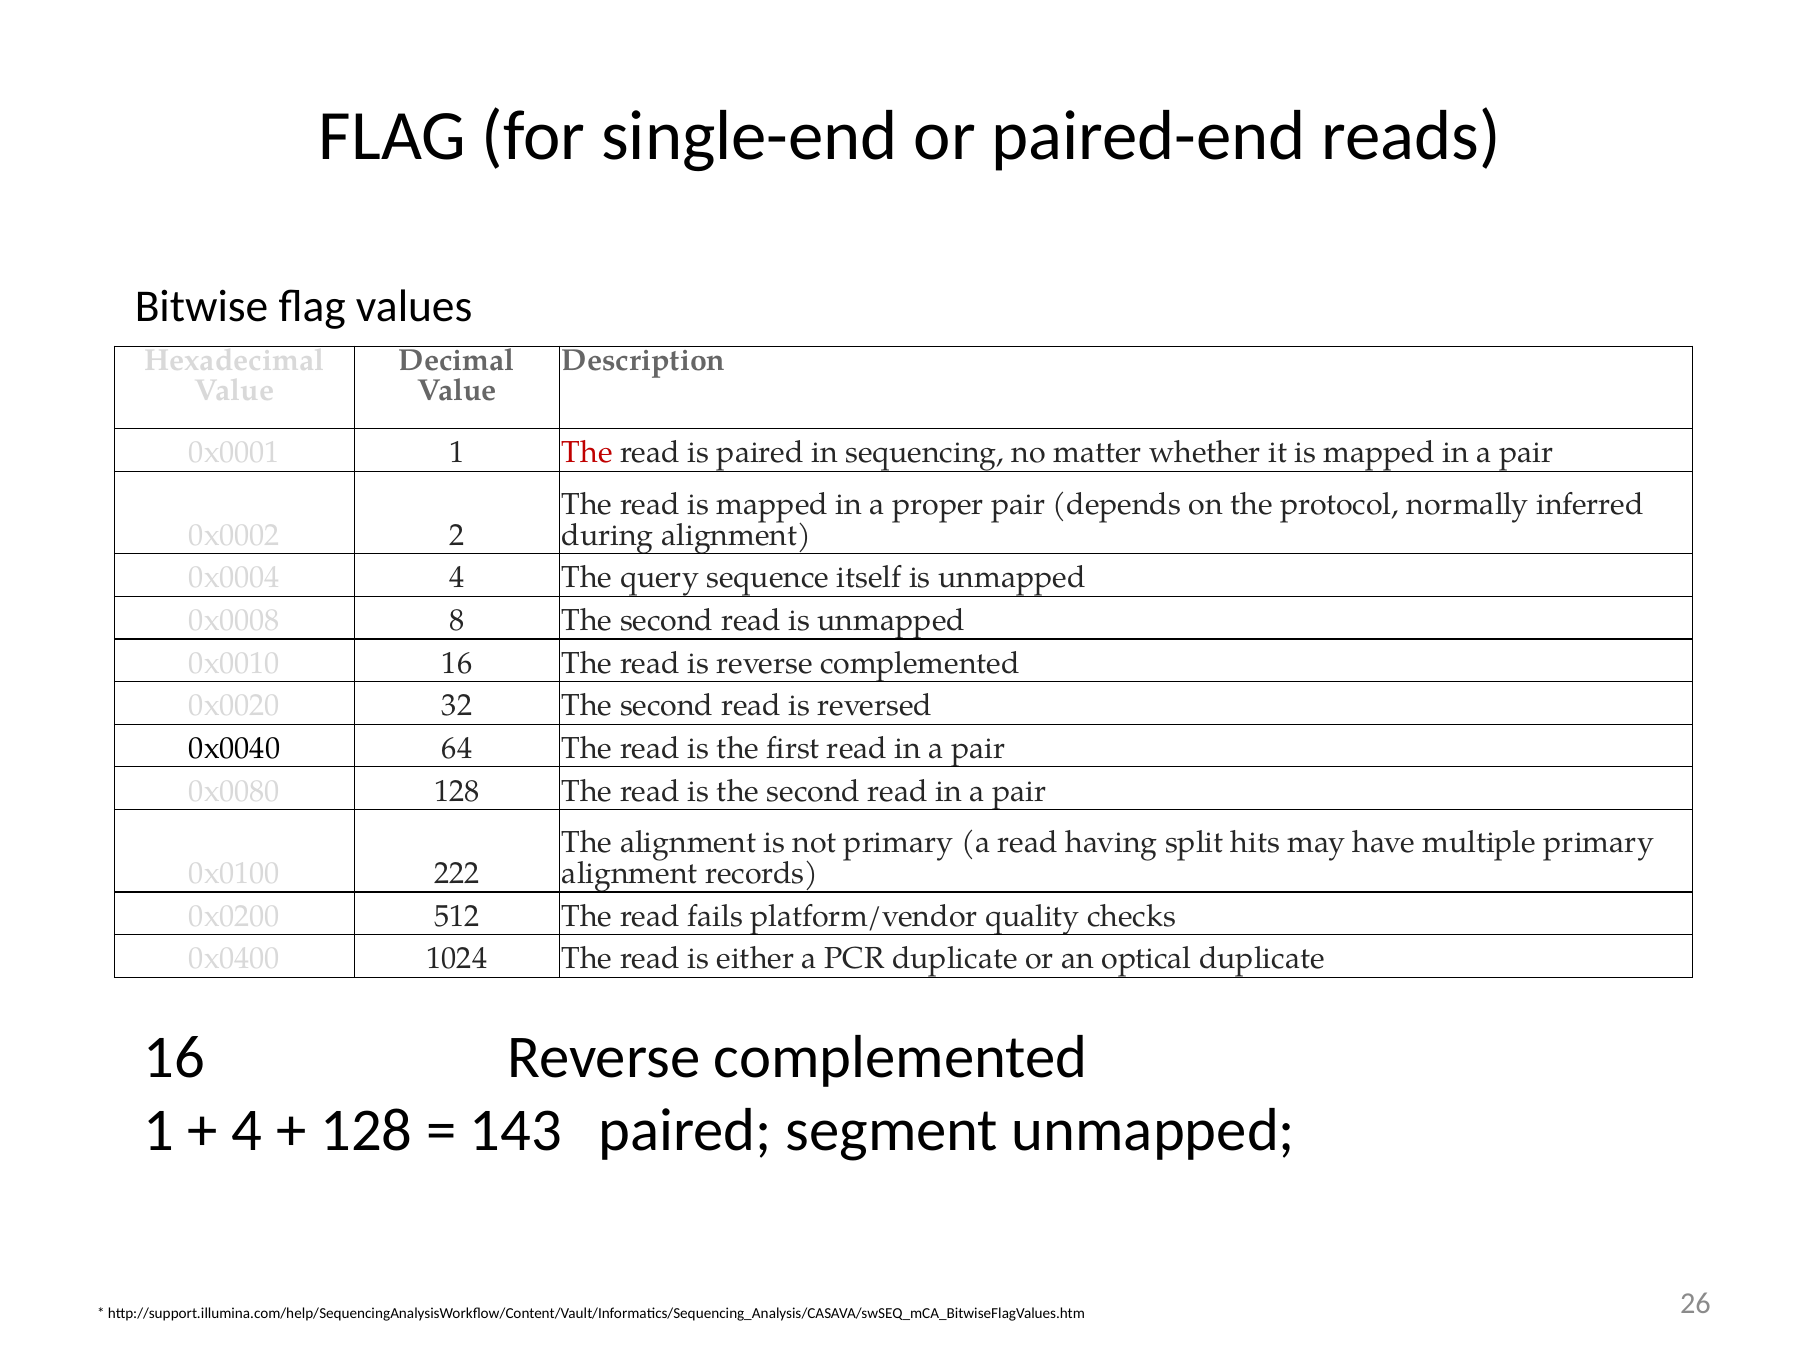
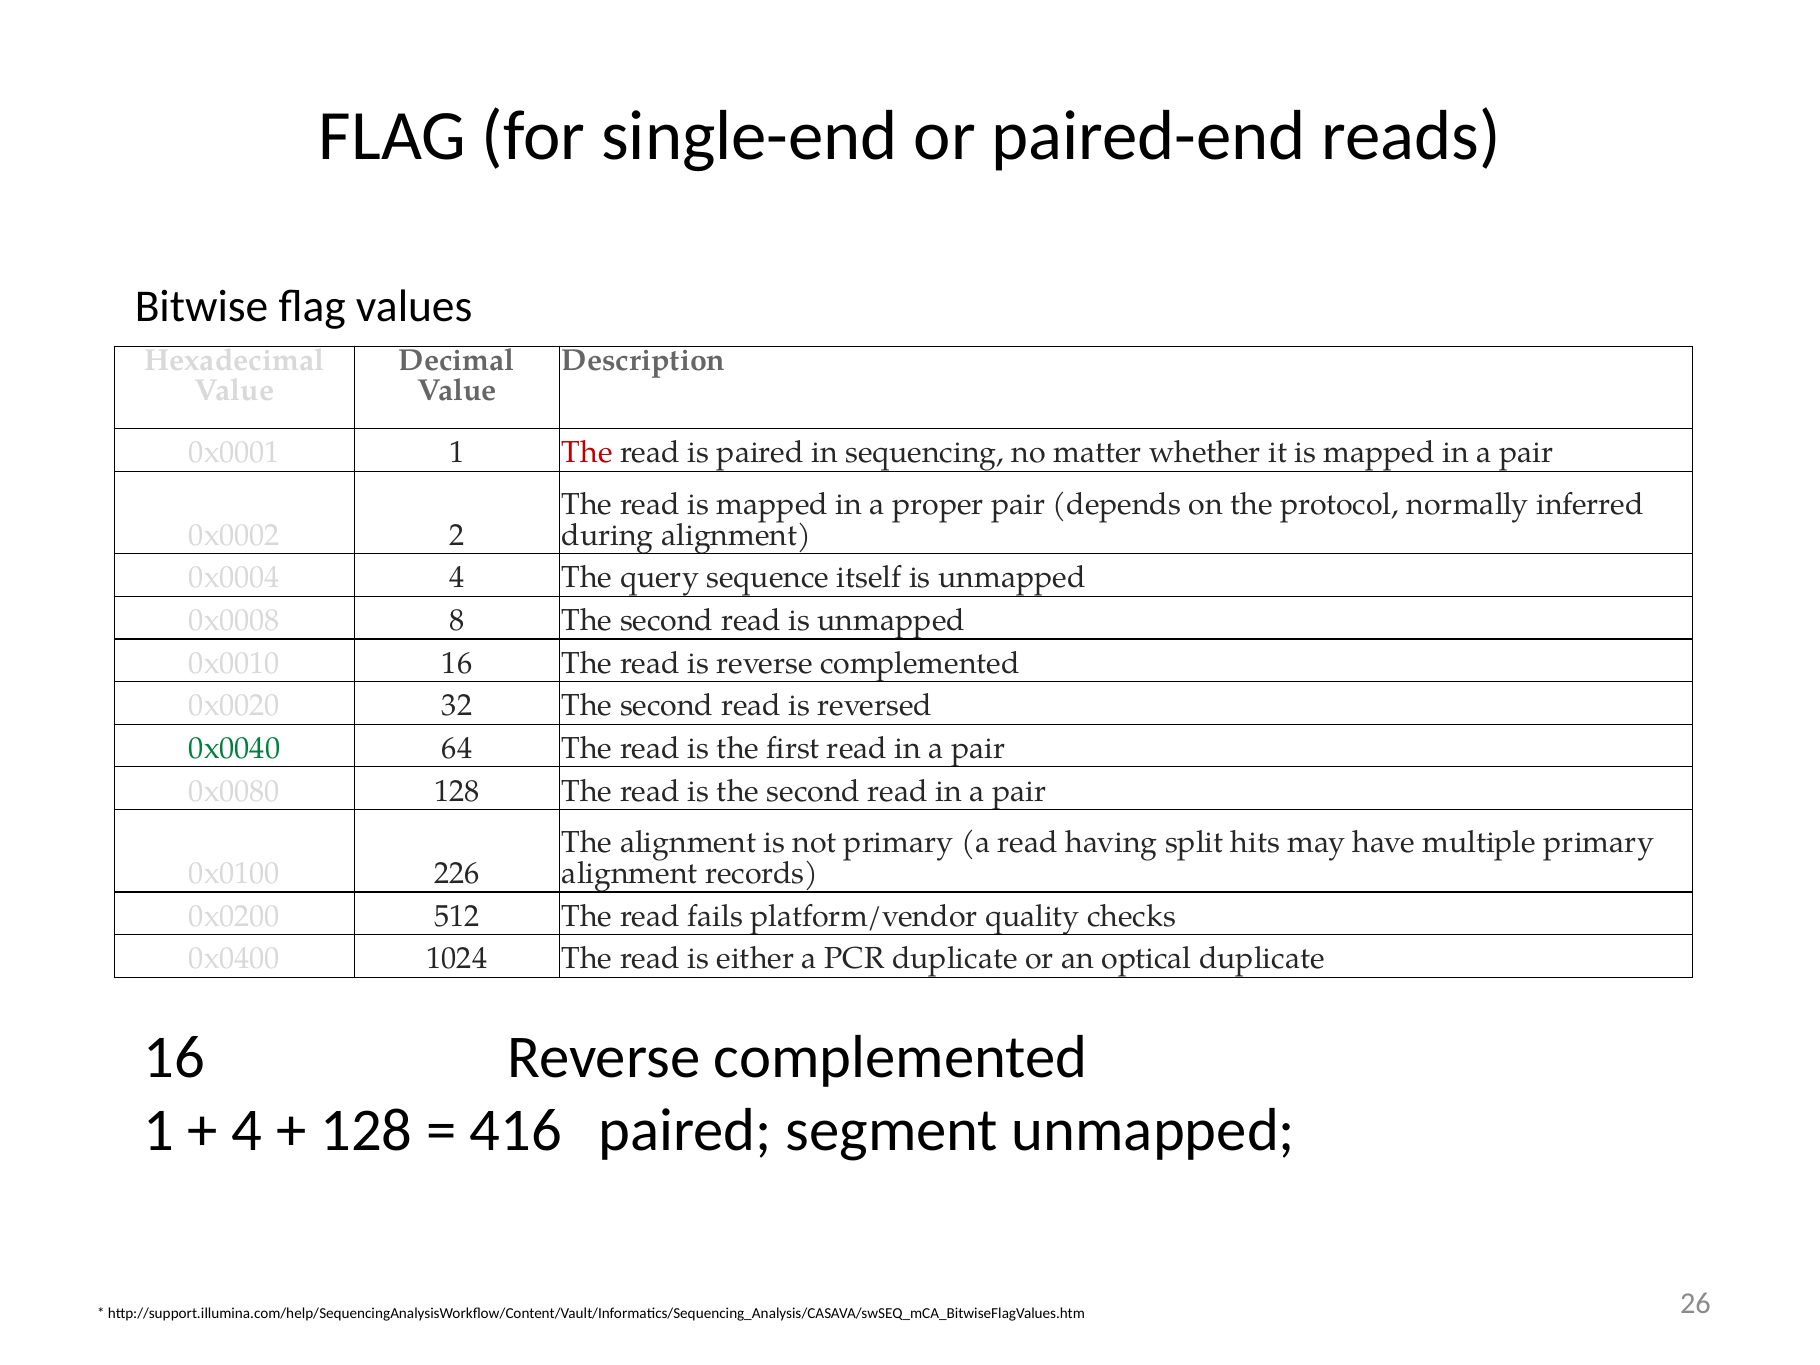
0x0040 colour: black -> green
222: 222 -> 226
143: 143 -> 416
